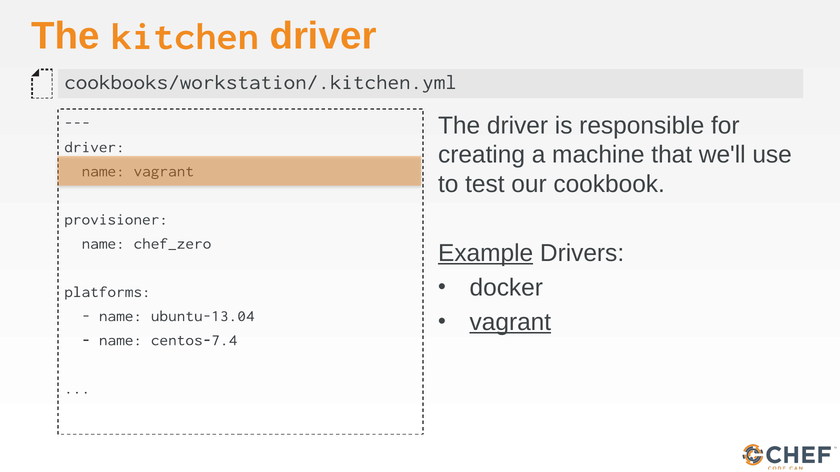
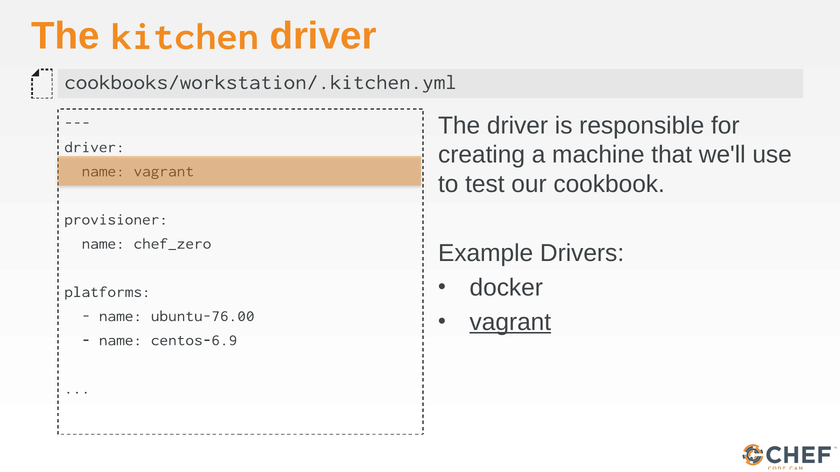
Example underline: present -> none
ubuntu-13.04: ubuntu-13.04 -> ubuntu-76.00
centos-7.4: centos-7.4 -> centos-6.9
